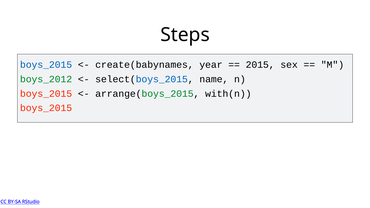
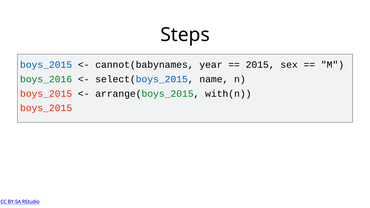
create(babynames: create(babynames -> cannot(babynames
boys_2012: boys_2012 -> boys_2016
